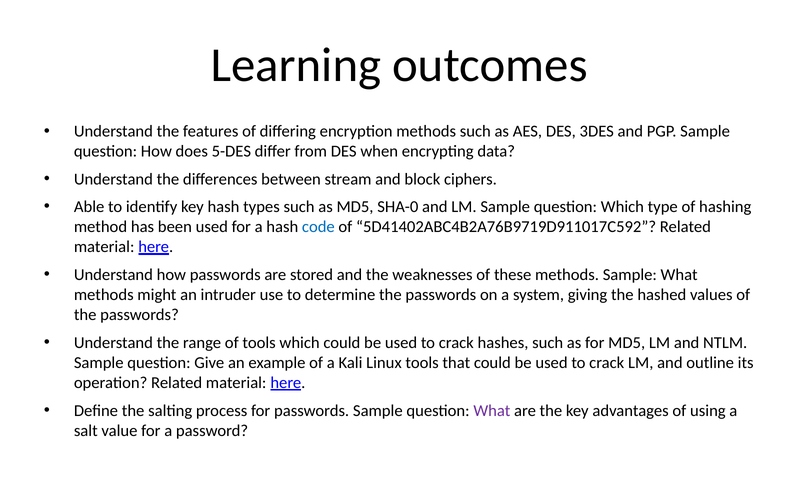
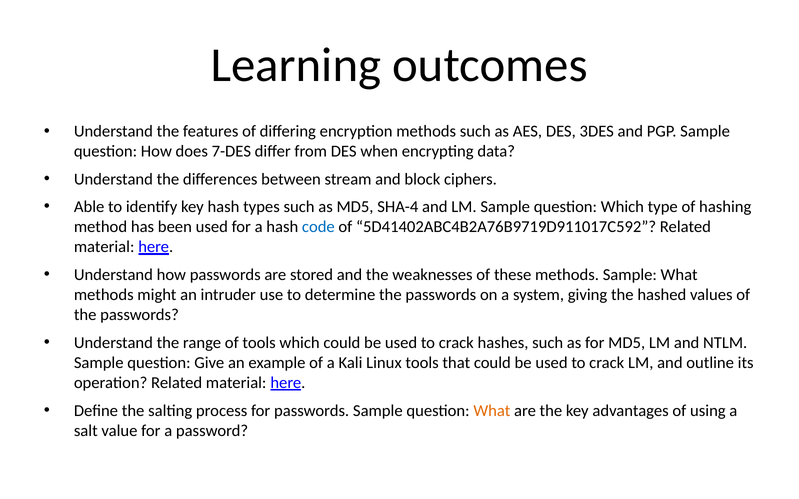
5-DES: 5-DES -> 7-DES
SHA-0: SHA-0 -> SHA-4
What at (492, 411) colour: purple -> orange
